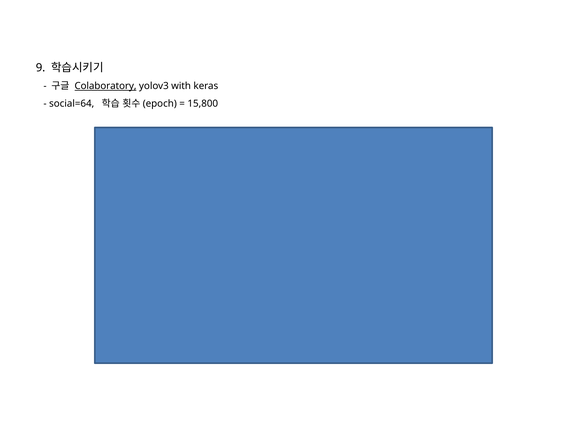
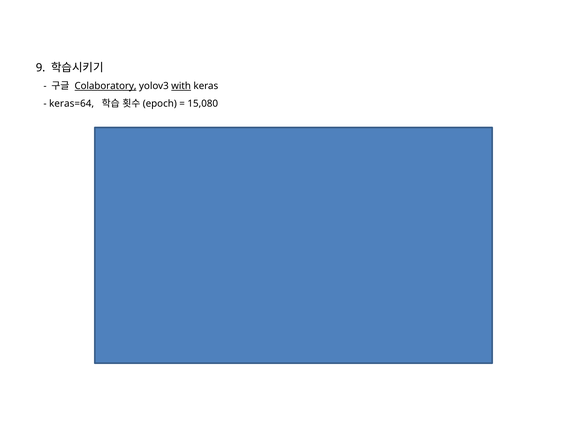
with underline: none -> present
social=64: social=64 -> keras=64
15,800: 15,800 -> 15,080
